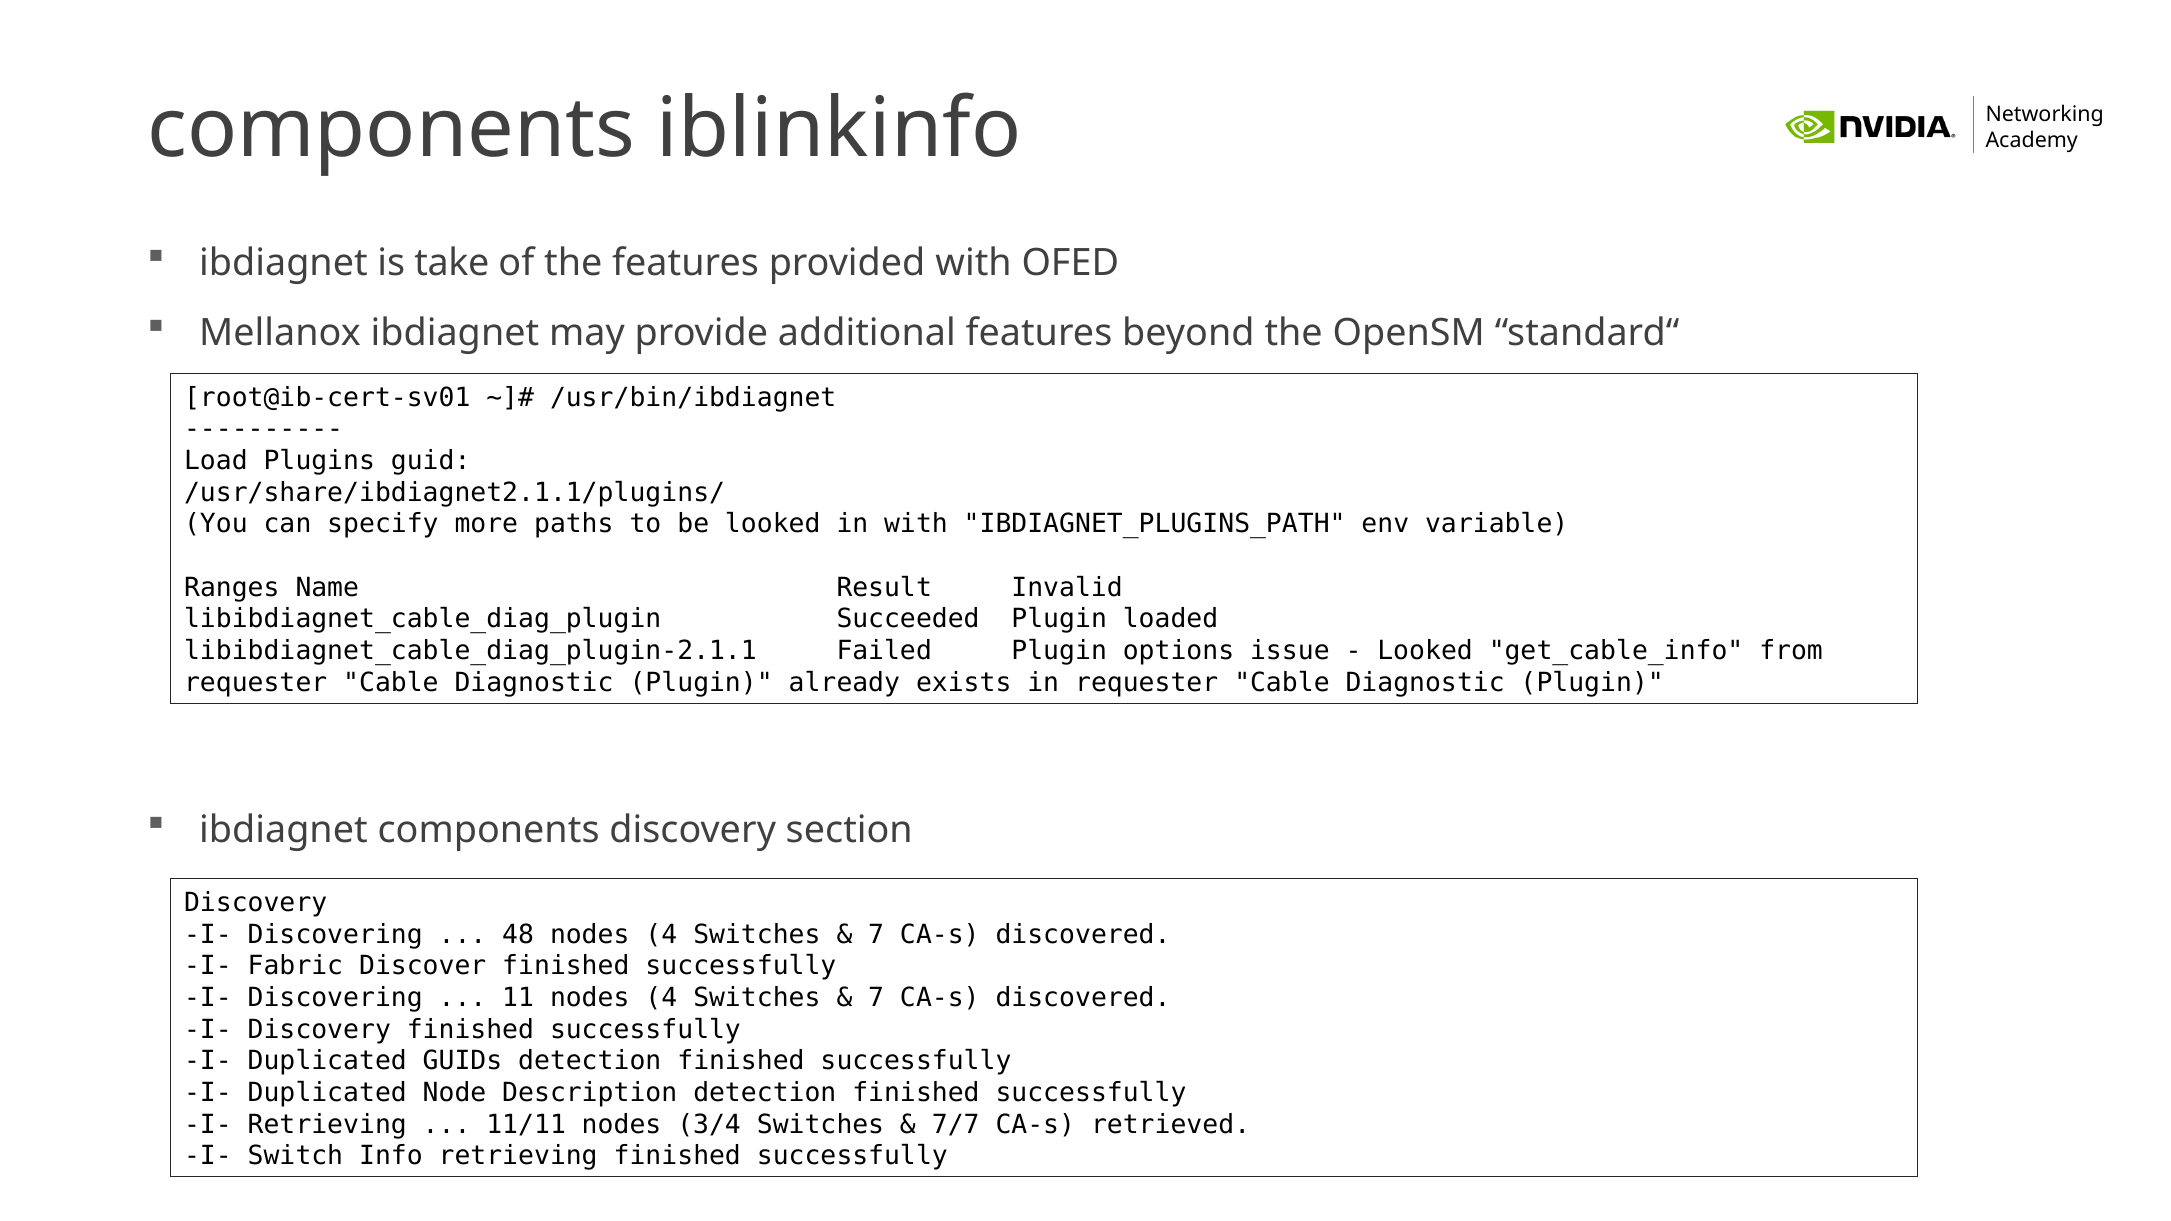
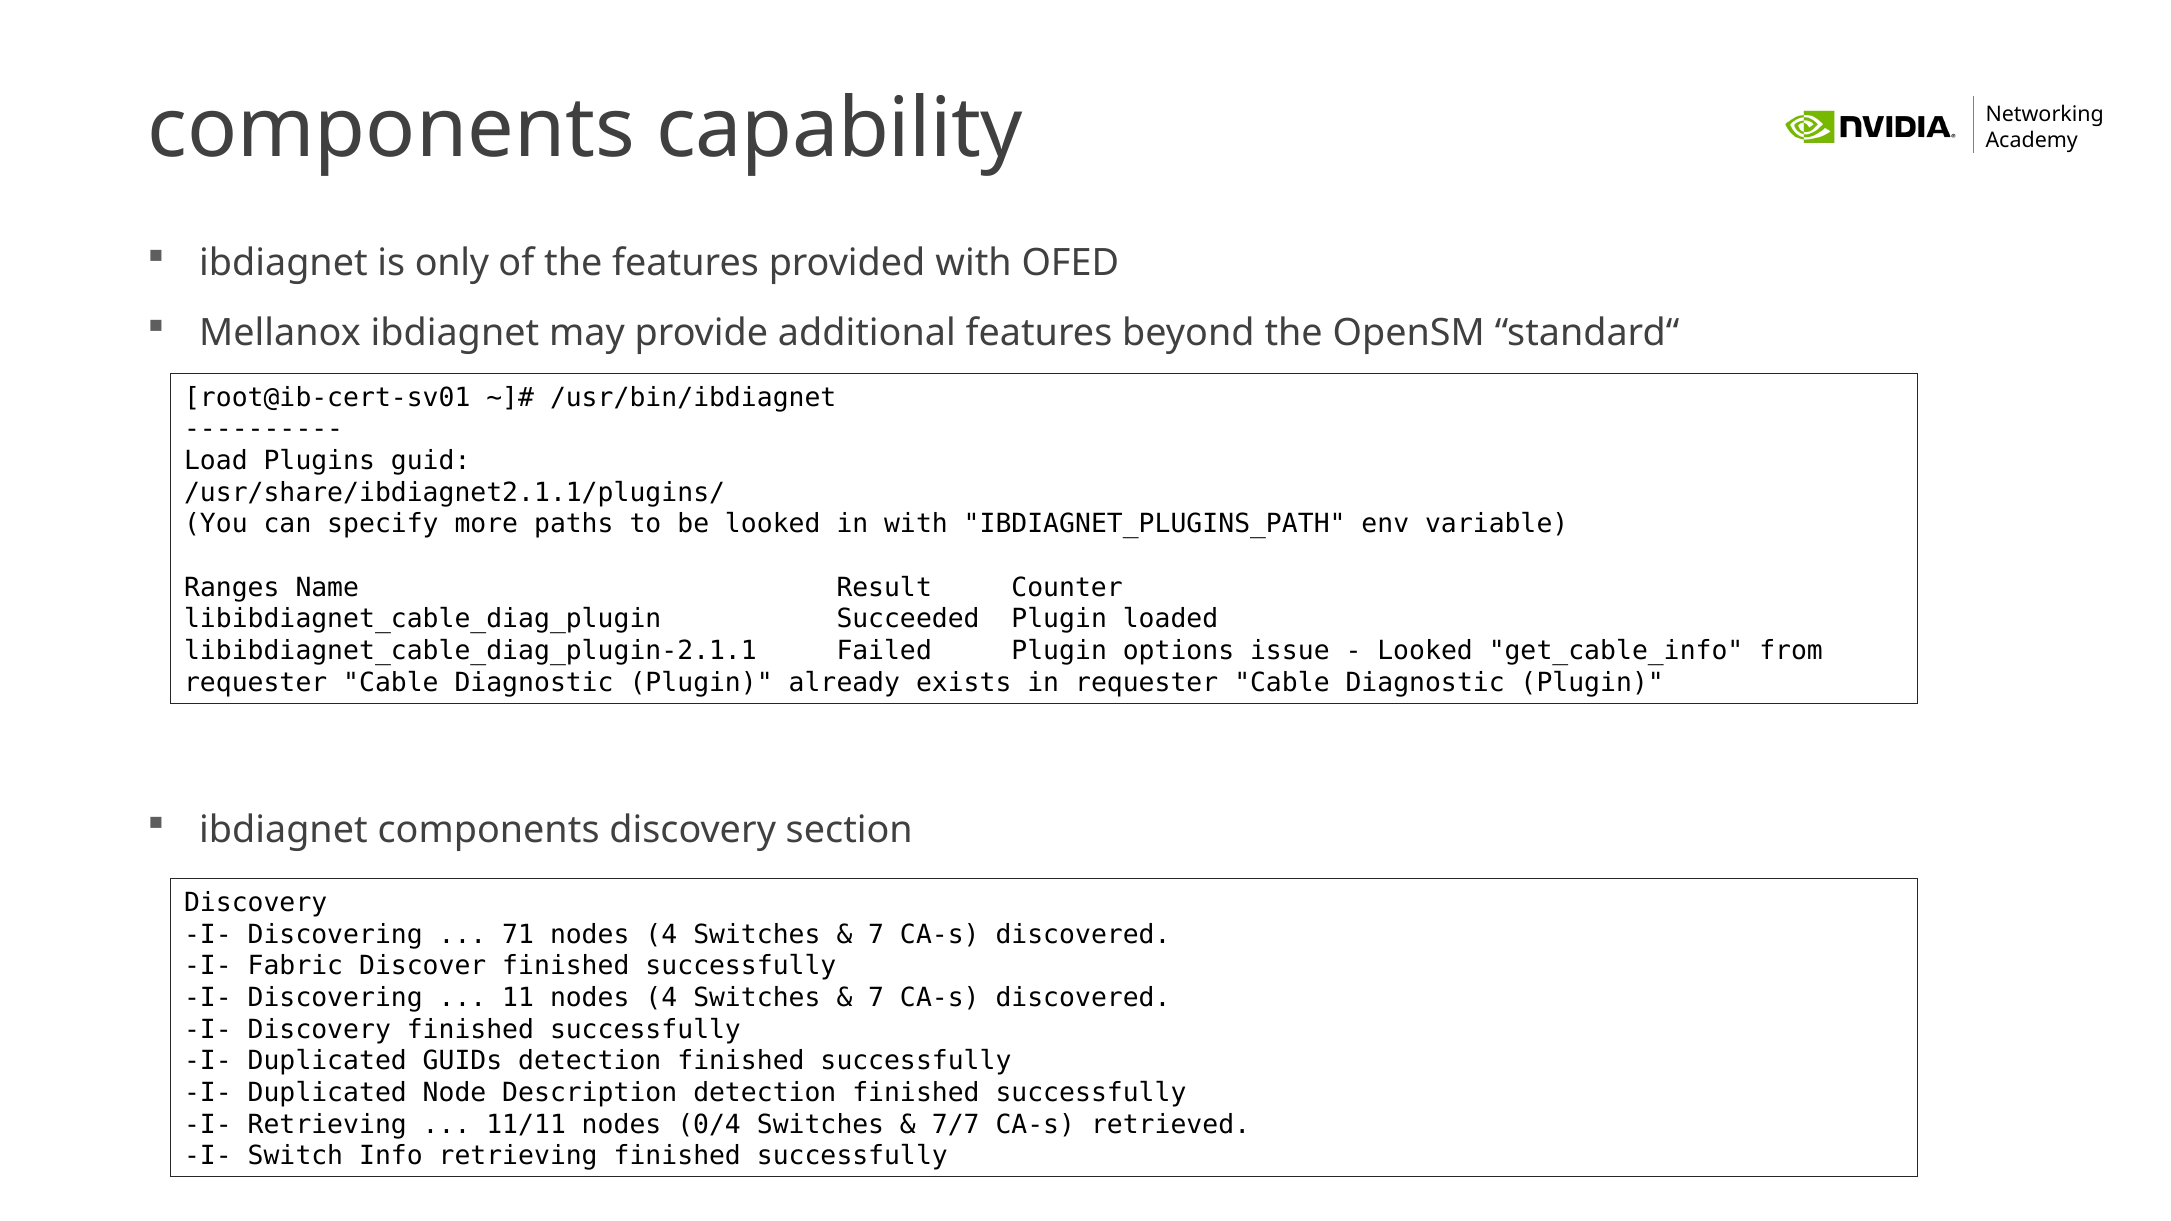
iblinkinfo: iblinkinfo -> capability
take: take -> only
Invalid: Invalid -> Counter
48: 48 -> 71
3/4: 3/4 -> 0/4
